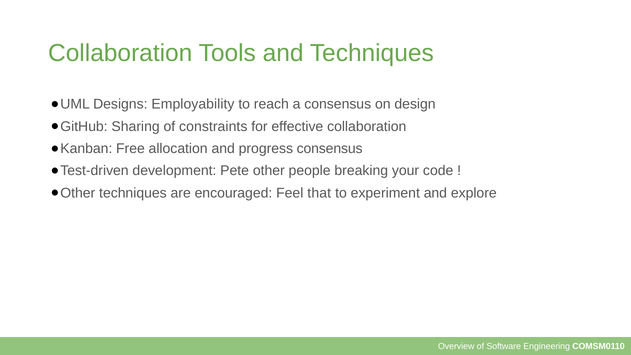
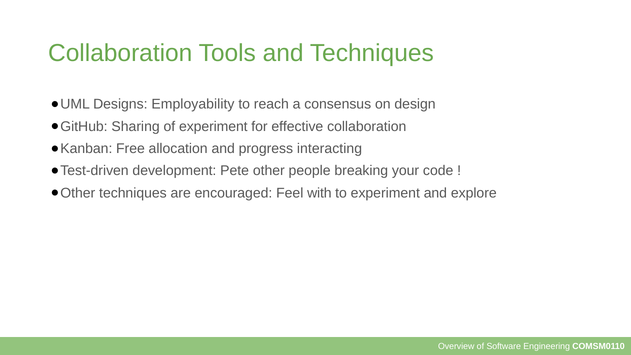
of constraints: constraints -> experiment
progress consensus: consensus -> interacting
that: that -> with
